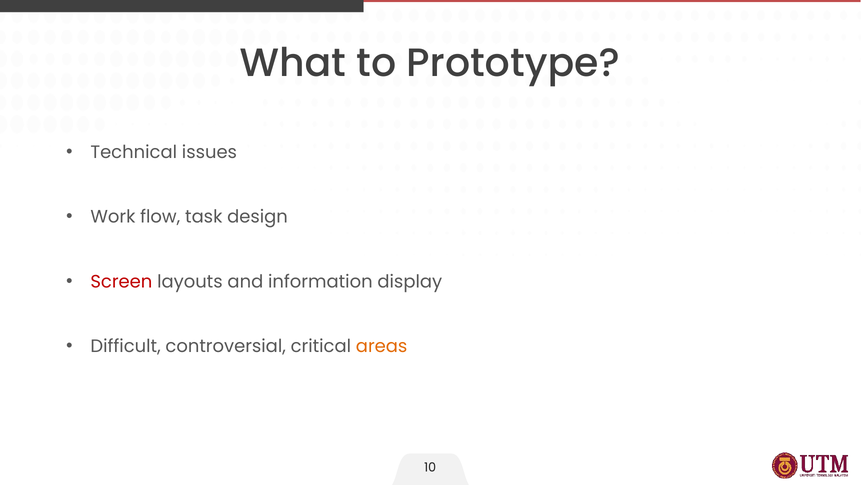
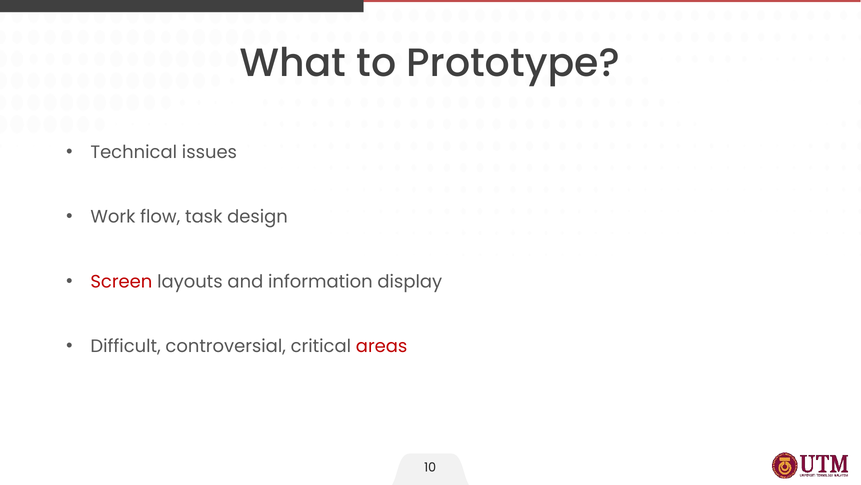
areas colour: orange -> red
